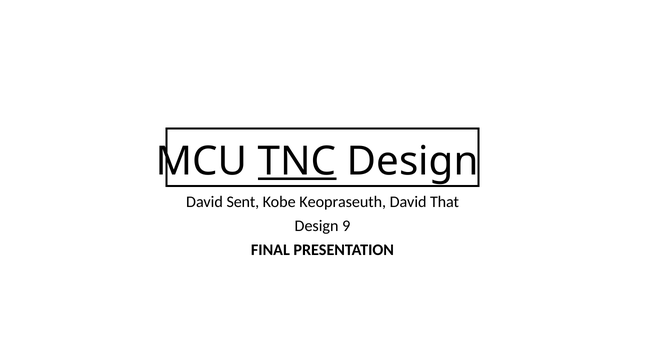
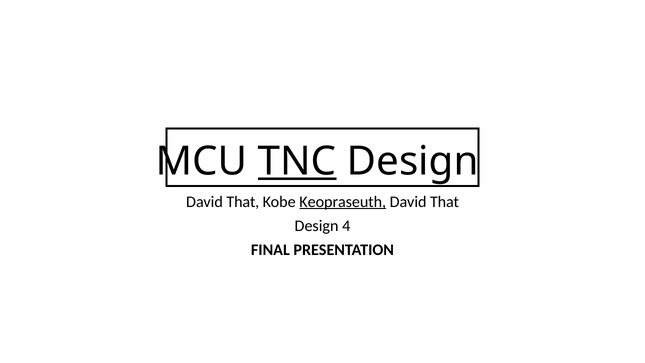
Sent at (243, 202): Sent -> That
Keopraseuth underline: none -> present
9: 9 -> 4
